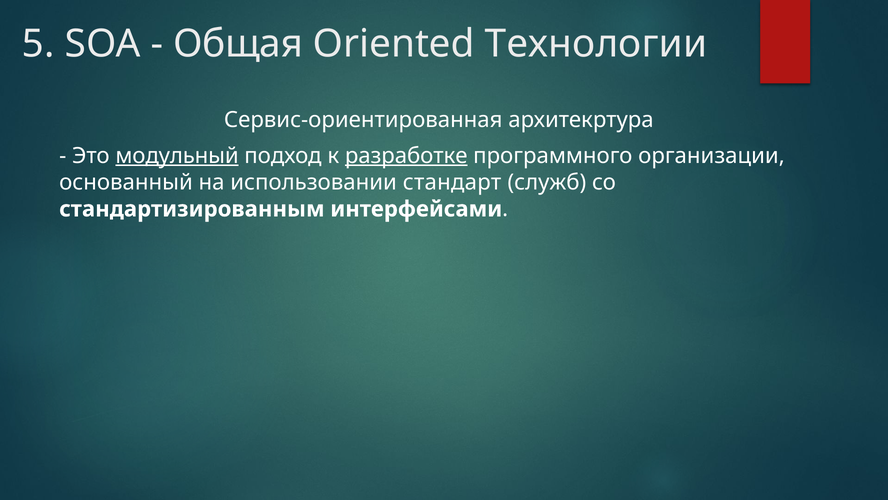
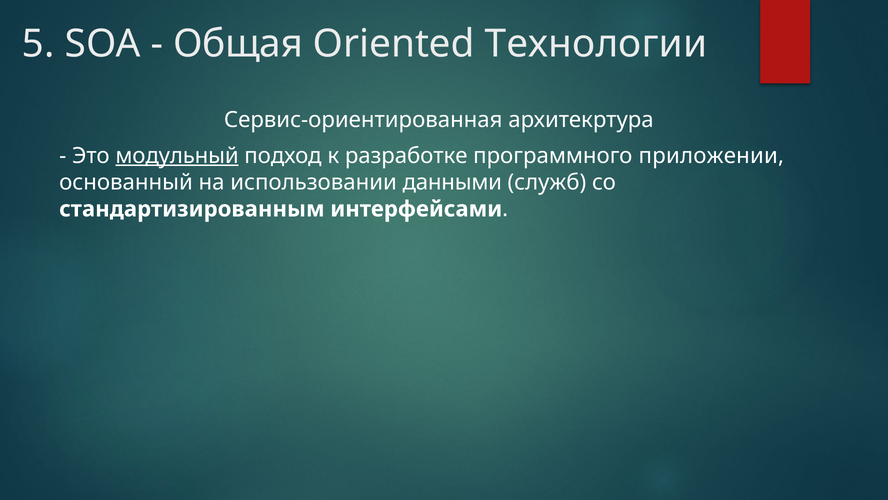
разработке underline: present -> none
организации: организации -> приложении
стандарт: стандарт -> данными
